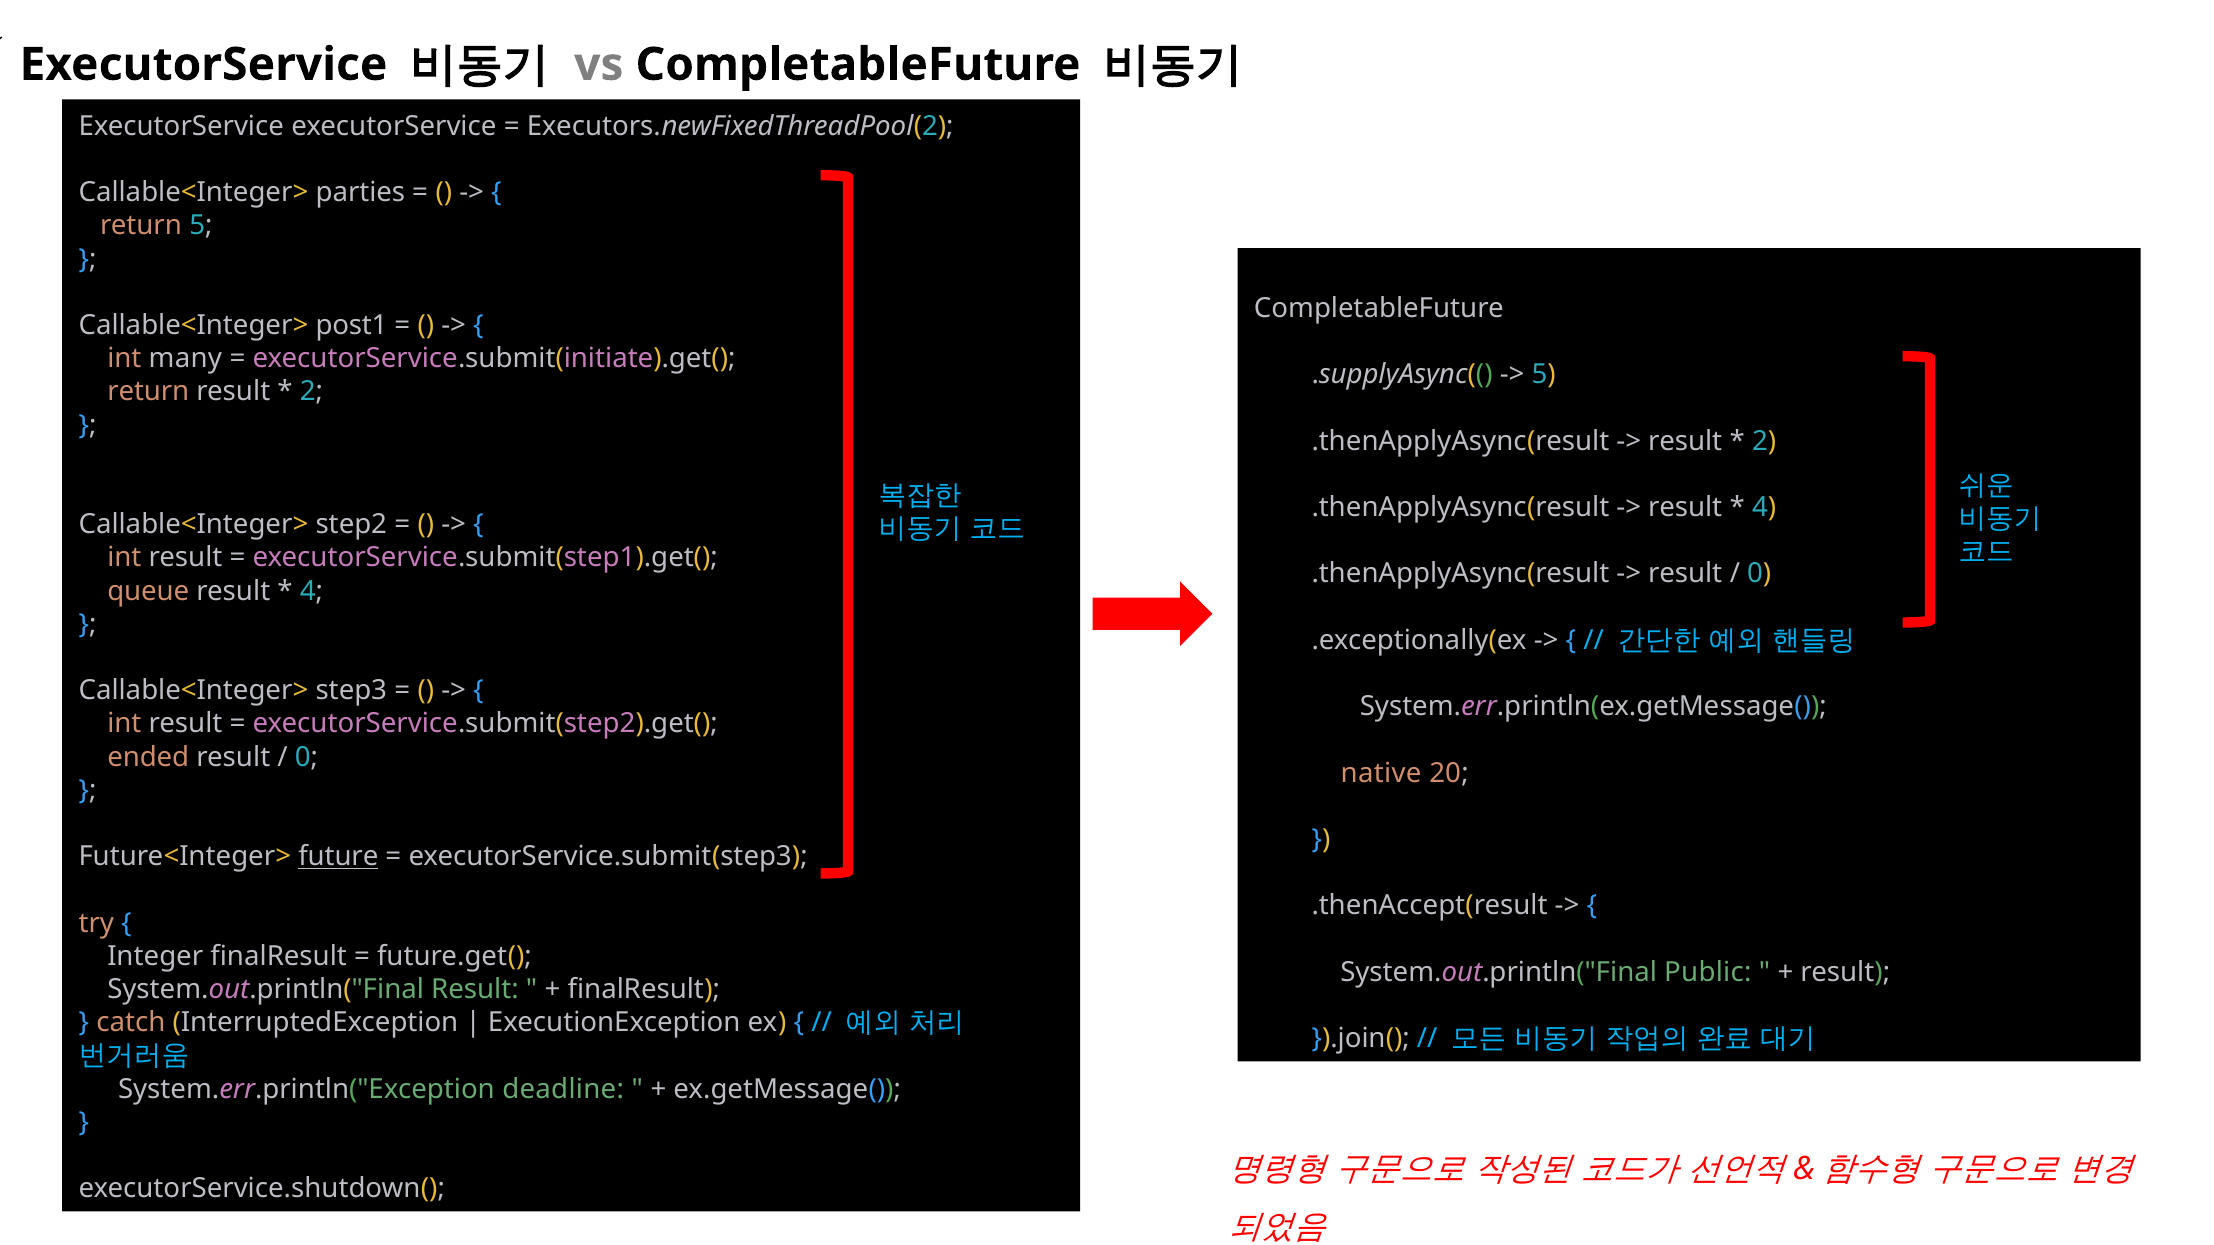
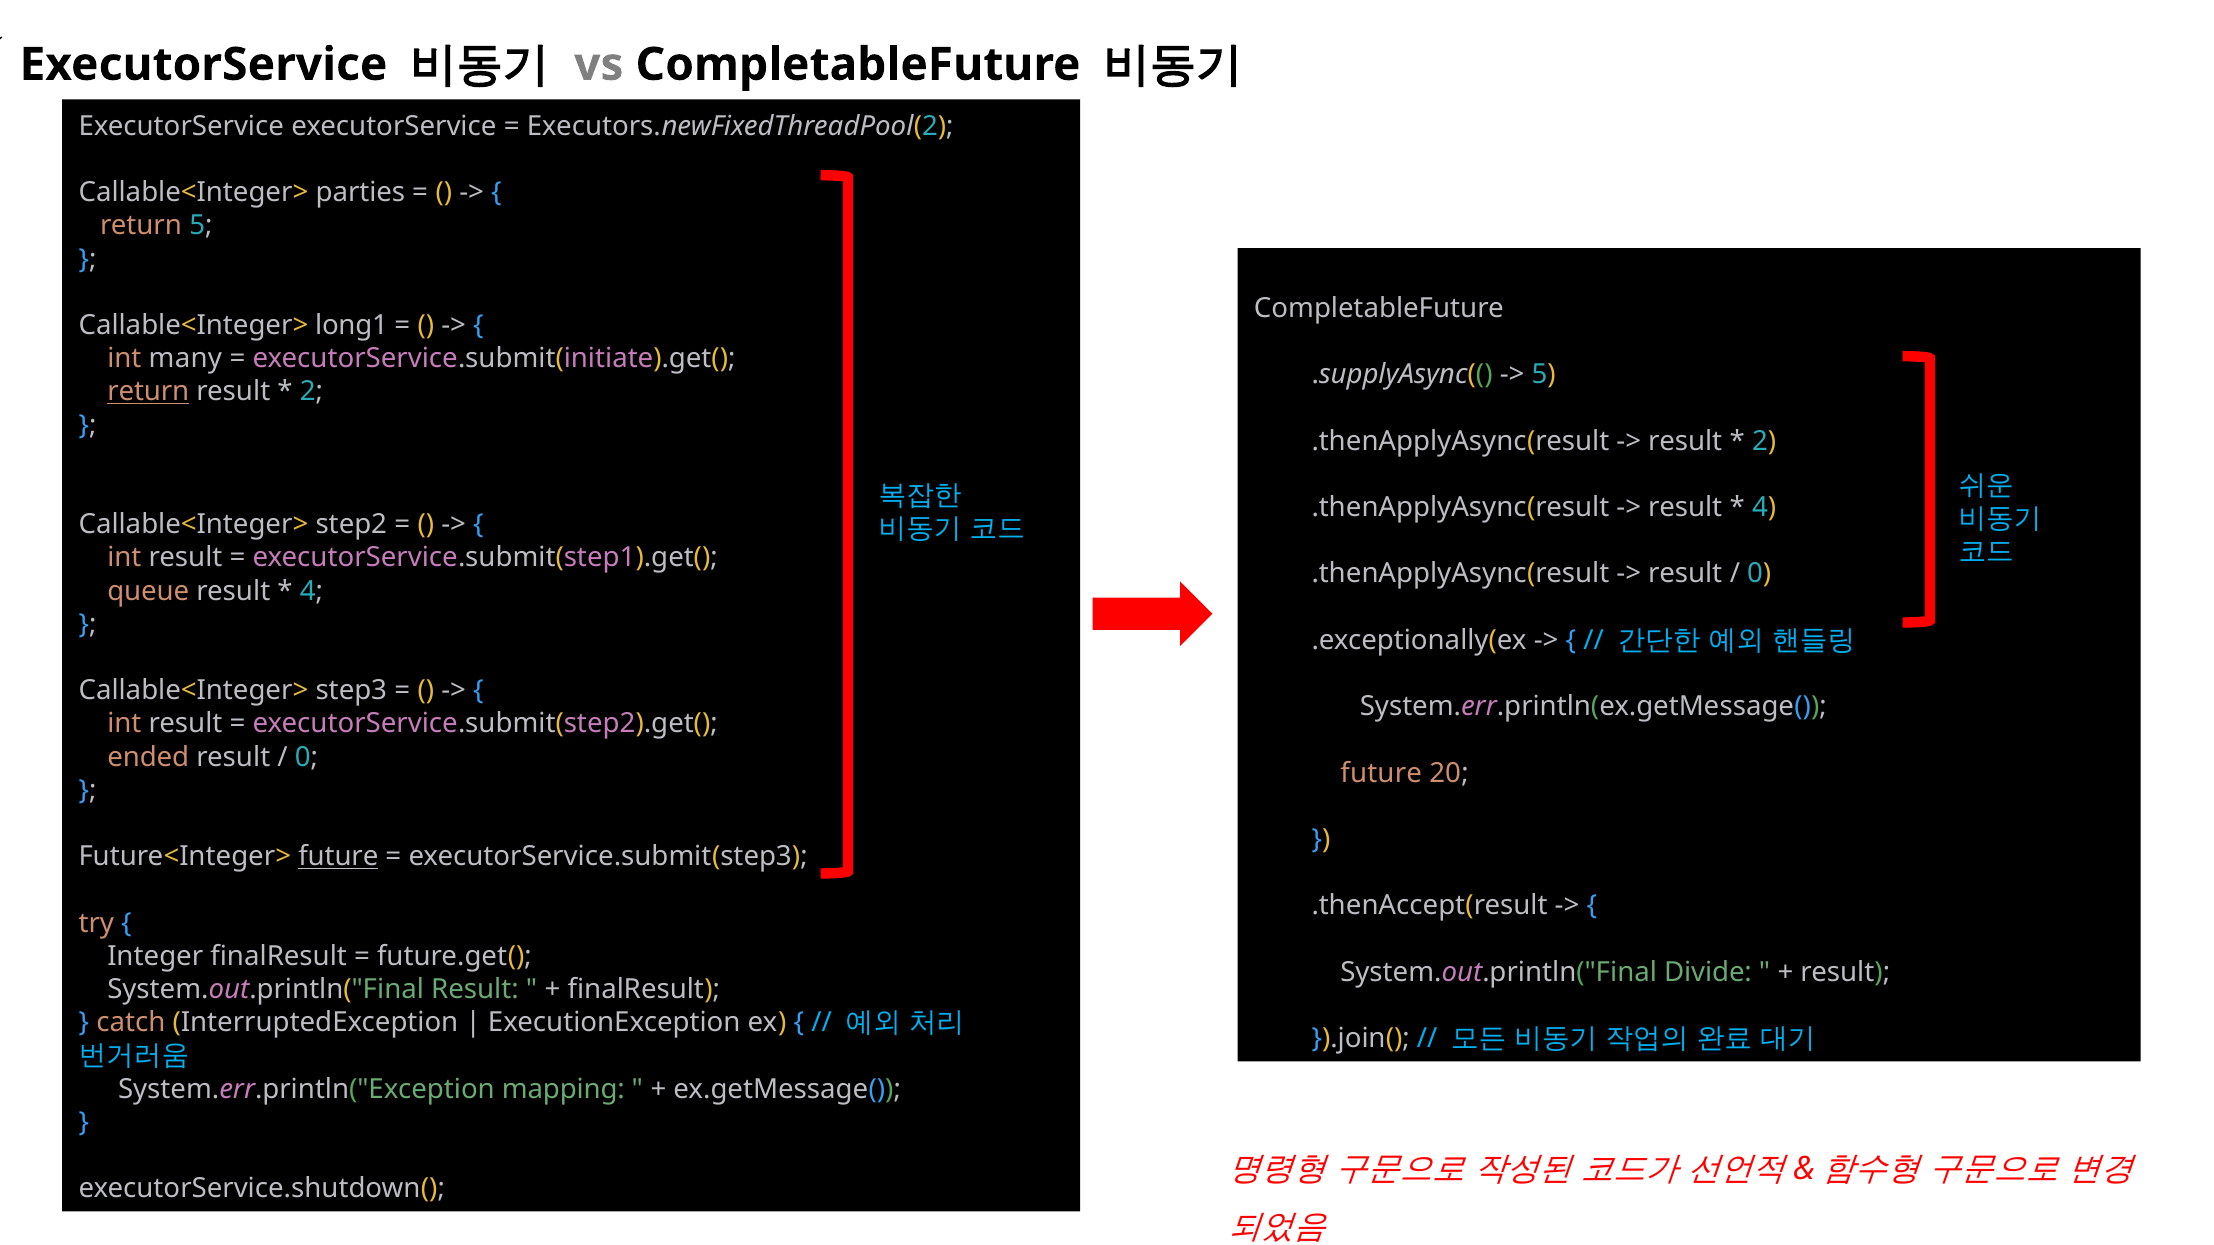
post1: post1 -> long1
return at (148, 392) underline: none -> present
native at (1381, 773): native -> future
Public: Public -> Divide
deadline: deadline -> mapping
